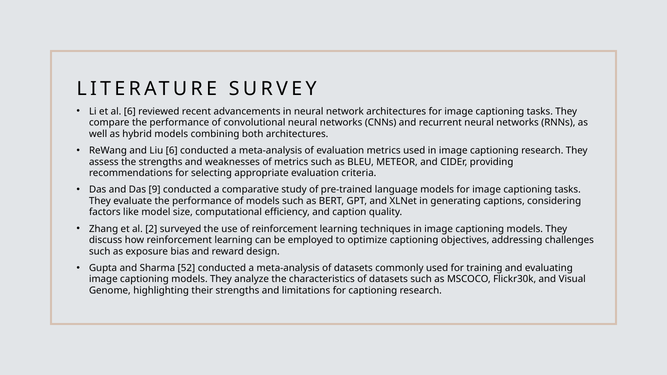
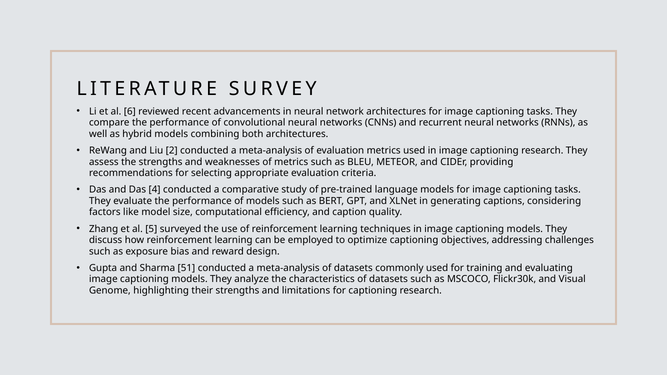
Liu 6: 6 -> 2
9: 9 -> 4
2: 2 -> 5
52: 52 -> 51
